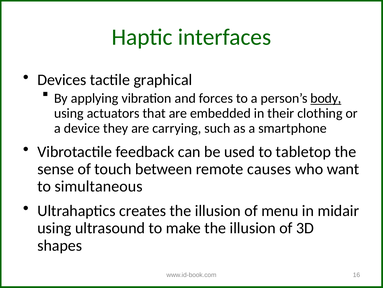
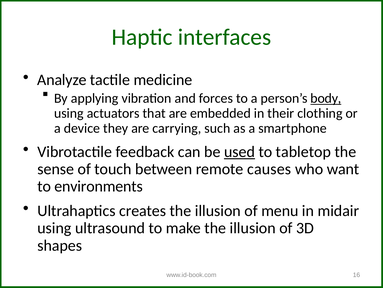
Devices: Devices -> Analyze
graphical: graphical -> medicine
used underline: none -> present
simultaneous: simultaneous -> environments
